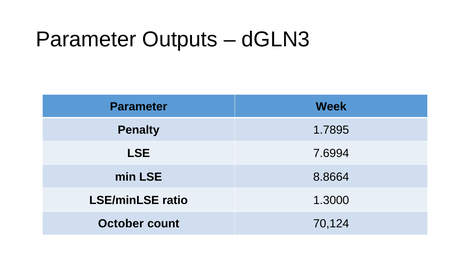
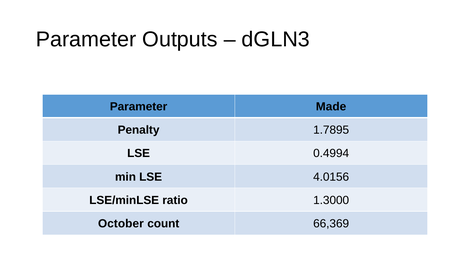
Week: Week -> Made
7.6994: 7.6994 -> 0.4994
8.8664: 8.8664 -> 4.0156
70,124: 70,124 -> 66,369
